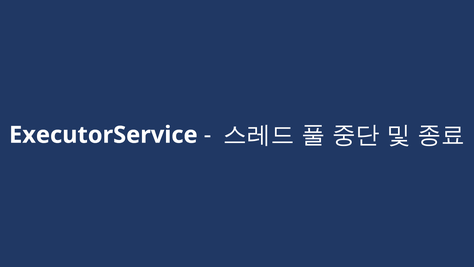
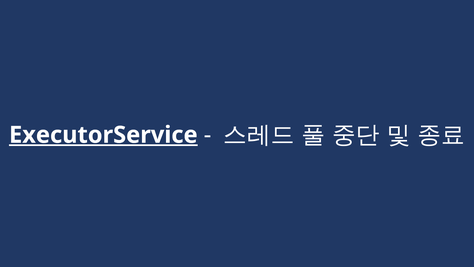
ExecutorService underline: none -> present
